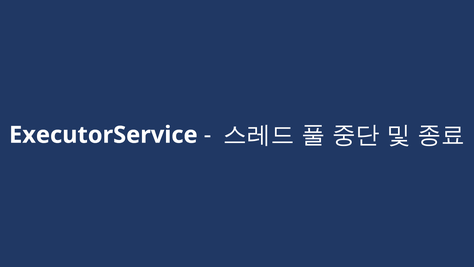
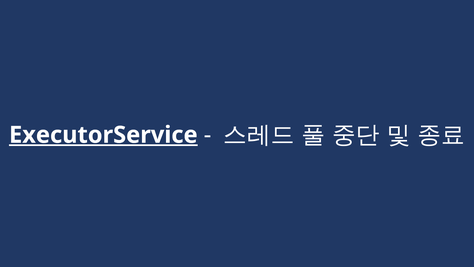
ExecutorService underline: none -> present
